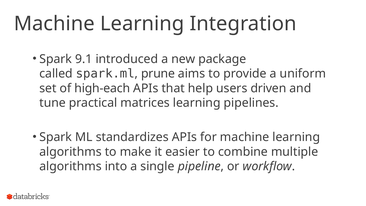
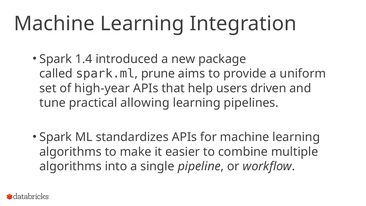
9.1: 9.1 -> 1.4
high-each: high-each -> high-year
matrices: matrices -> allowing
